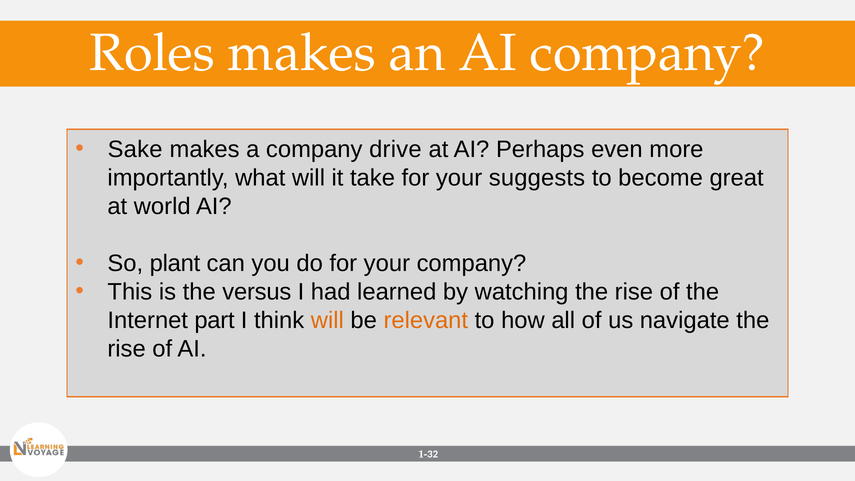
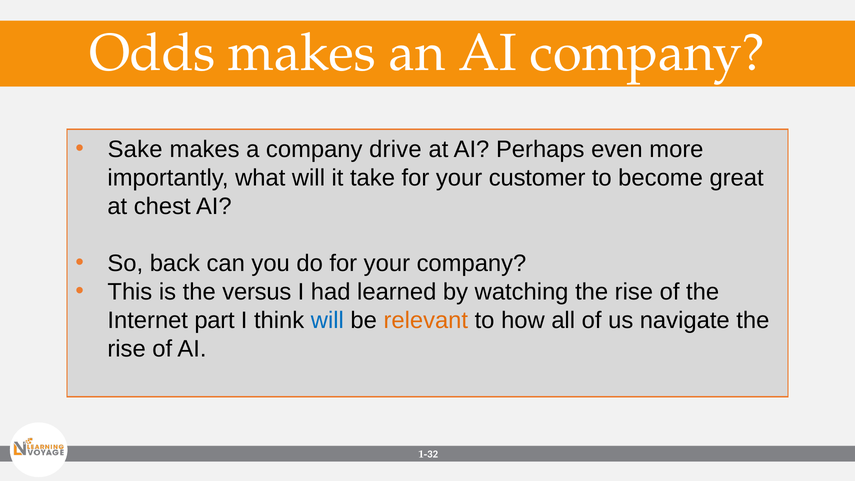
Roles: Roles -> Odds
suggests: suggests -> customer
world: world -> chest
plant: plant -> back
will at (327, 320) colour: orange -> blue
